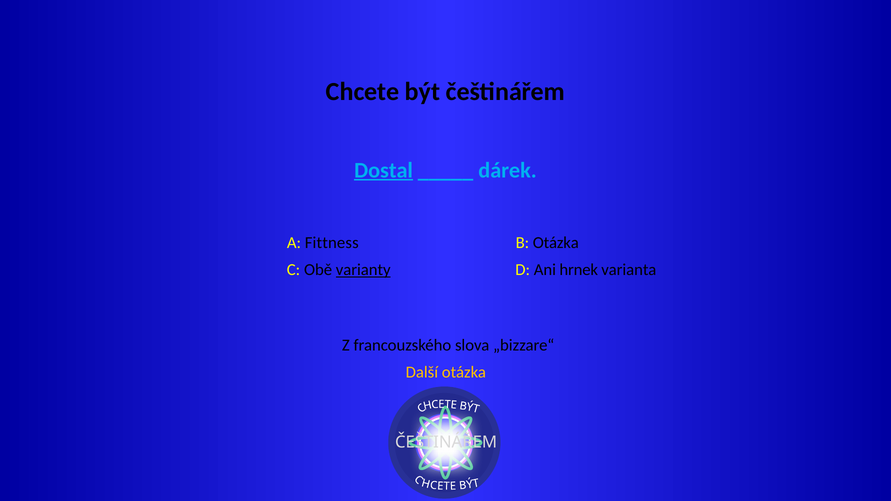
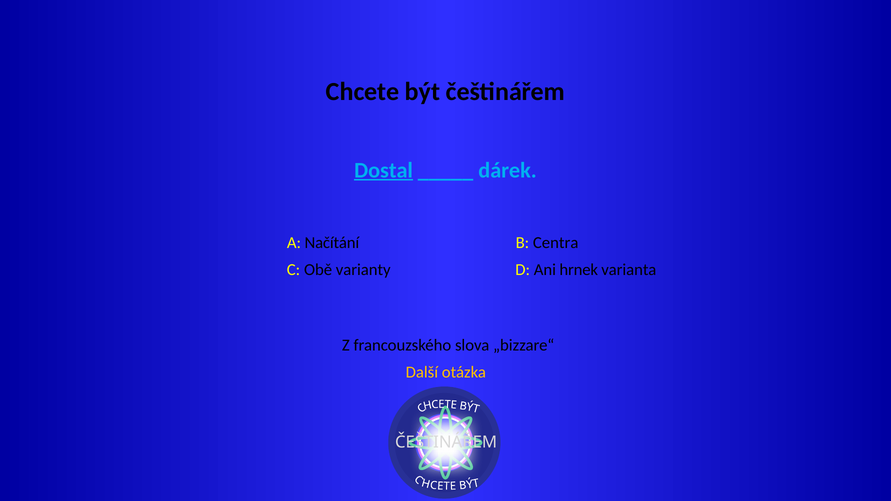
Fittness: Fittness -> Načítání
B Otázka: Otázka -> Centra
varianty underline: present -> none
